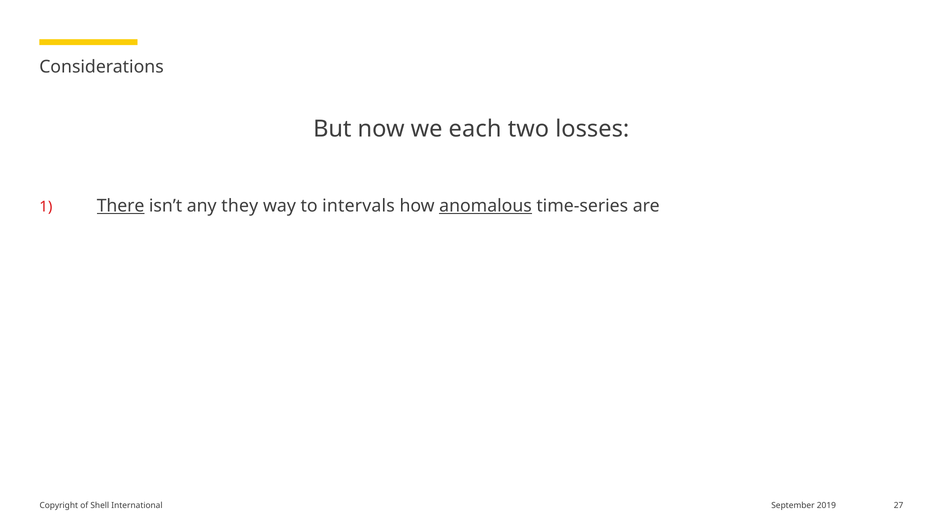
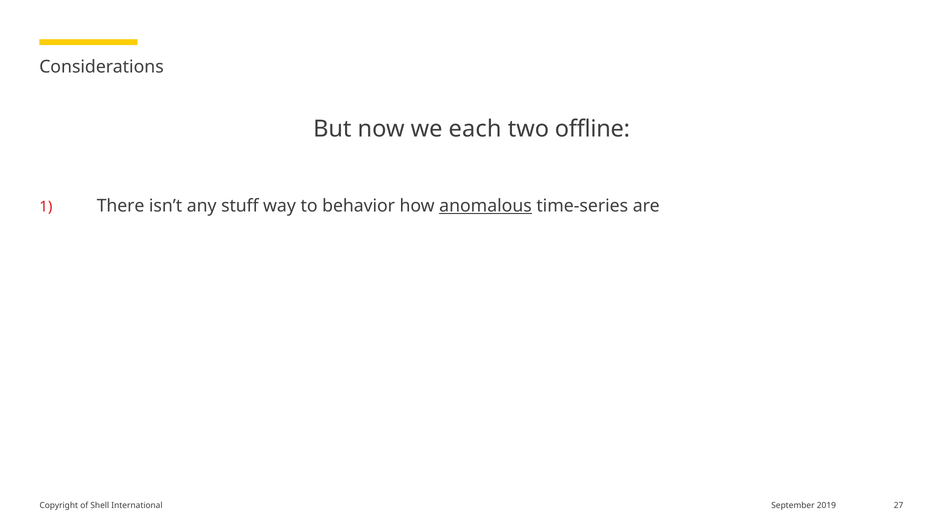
losses: losses -> offline
There underline: present -> none
they: they -> stuff
intervals: intervals -> behavior
